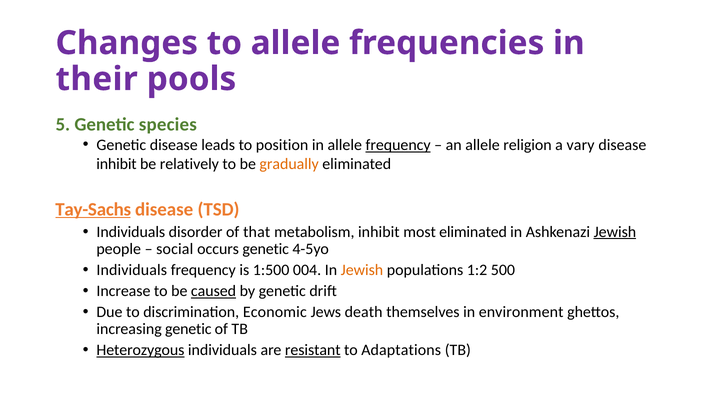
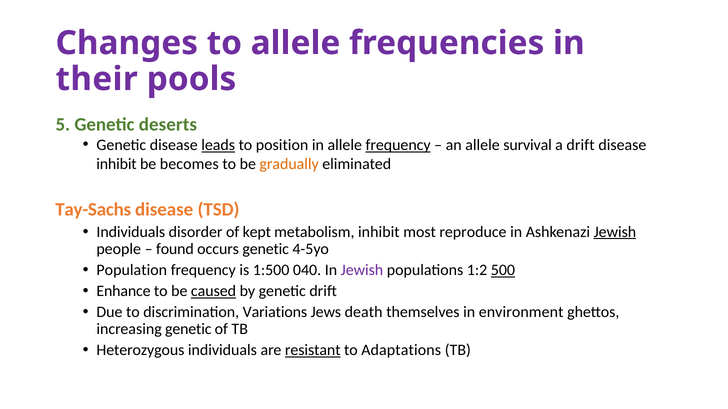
species: species -> deserts
leads underline: none -> present
religion: religion -> survival
a vary: vary -> drift
relatively: relatively -> becomes
Tay-Sachs underline: present -> none
that: that -> kept
most eliminated: eliminated -> reproduce
social: social -> found
Individuals at (132, 270): Individuals -> Population
004: 004 -> 040
Jewish at (362, 270) colour: orange -> purple
500 underline: none -> present
Increase: Increase -> Enhance
Economic: Economic -> Variations
Heterozygous underline: present -> none
